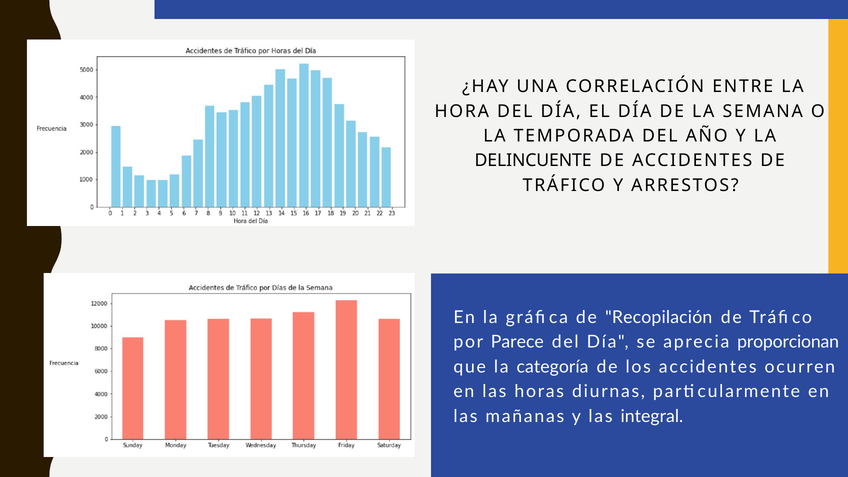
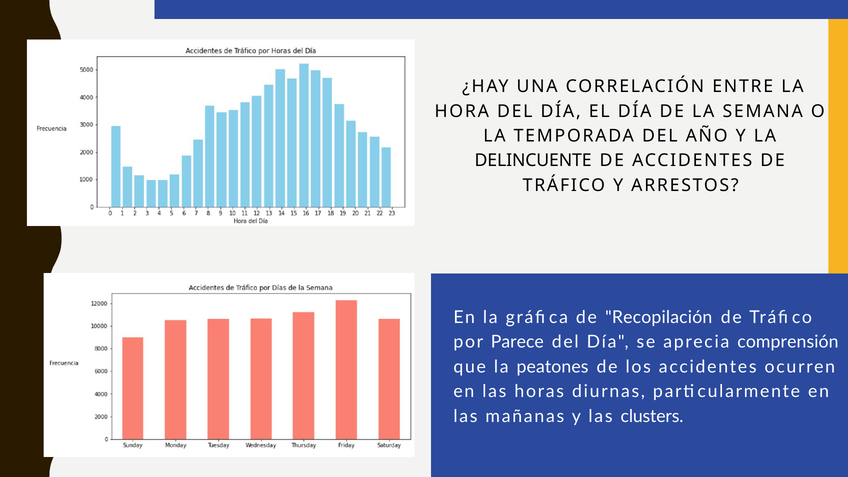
proporcionan: proporcionan -> comprensión
categoría: categoría -> peatones
integral: integral -> clusters
